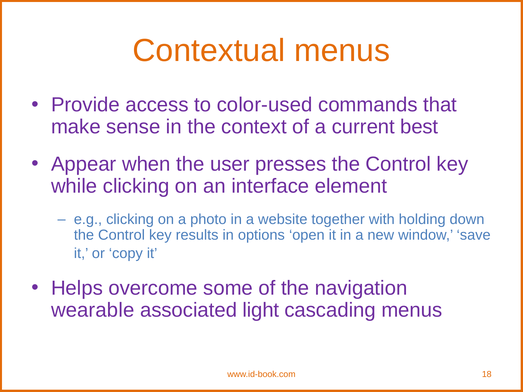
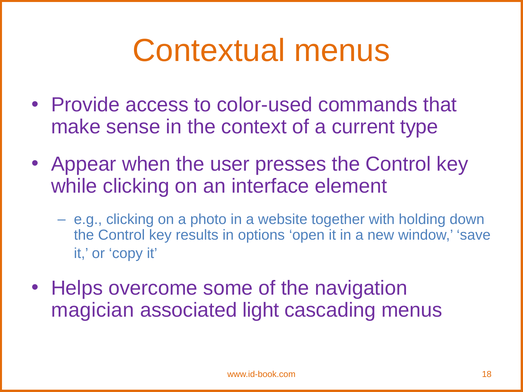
best: best -> type
wearable: wearable -> magician
